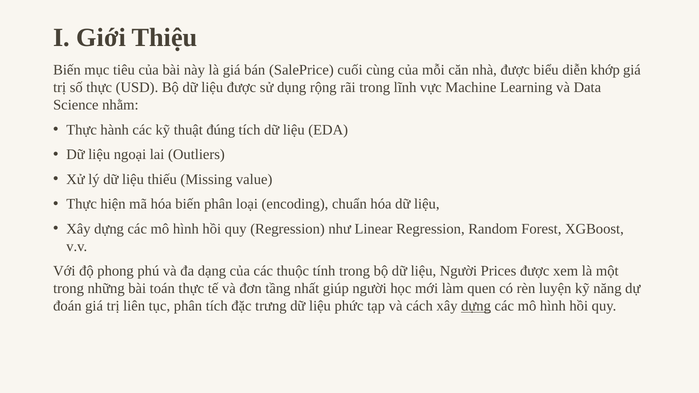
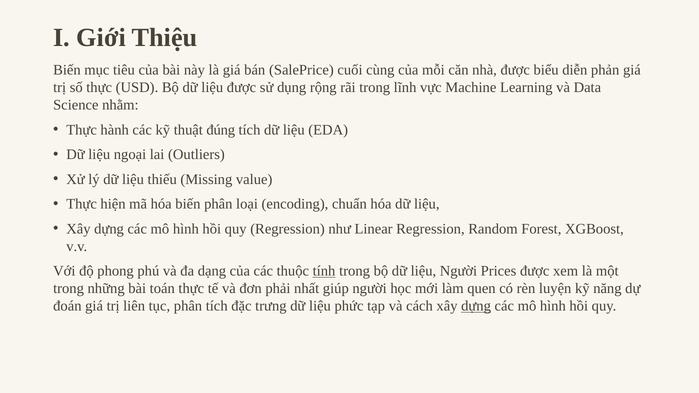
khớp: khớp -> phản
tính underline: none -> present
tầng: tầng -> phải
